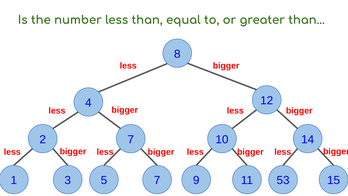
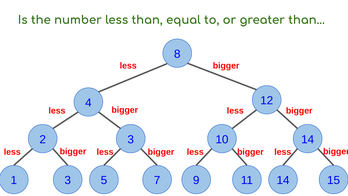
2 7: 7 -> 3
11 53: 53 -> 14
